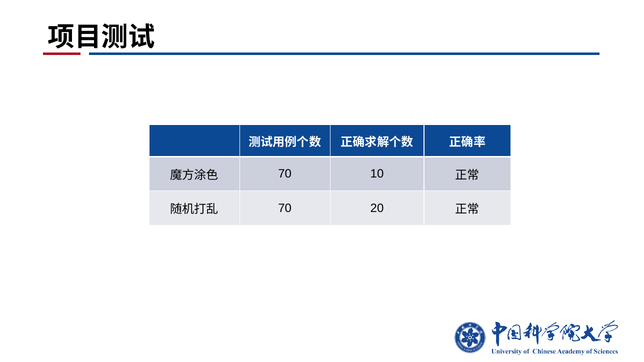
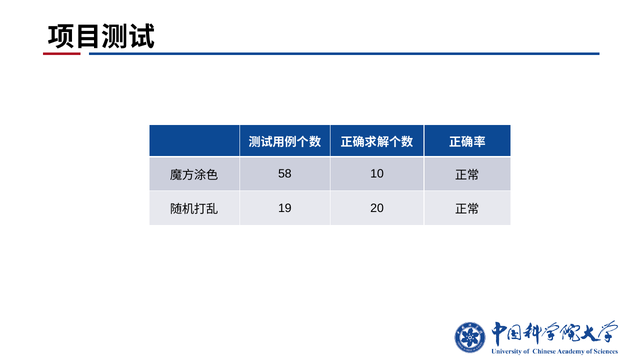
70 at (285, 174): 70 -> 58
70 at (285, 208): 70 -> 19
